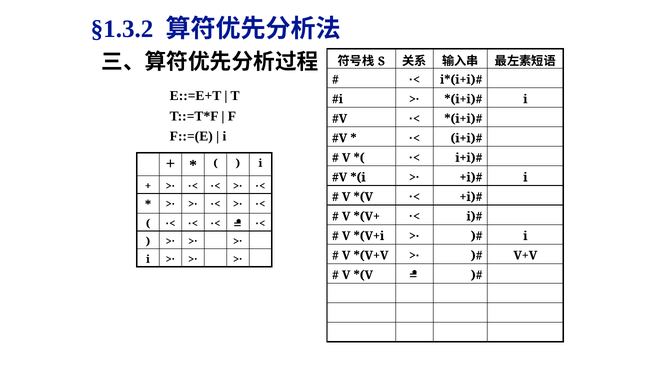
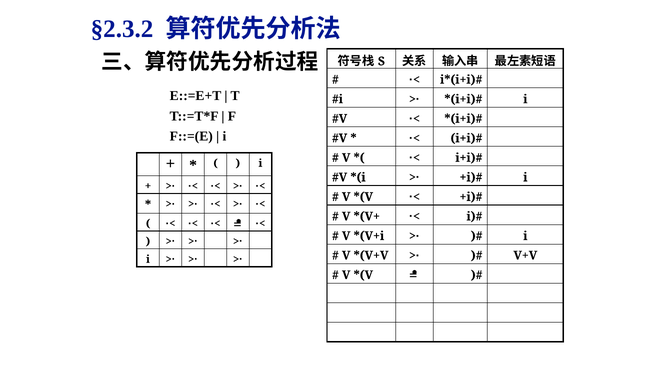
§1.3.2: §1.3.2 -> §2.3.2
